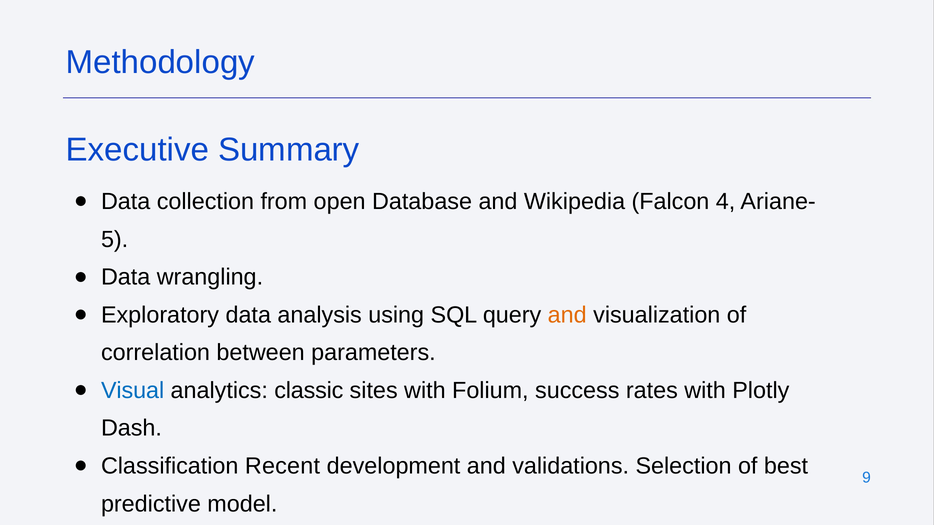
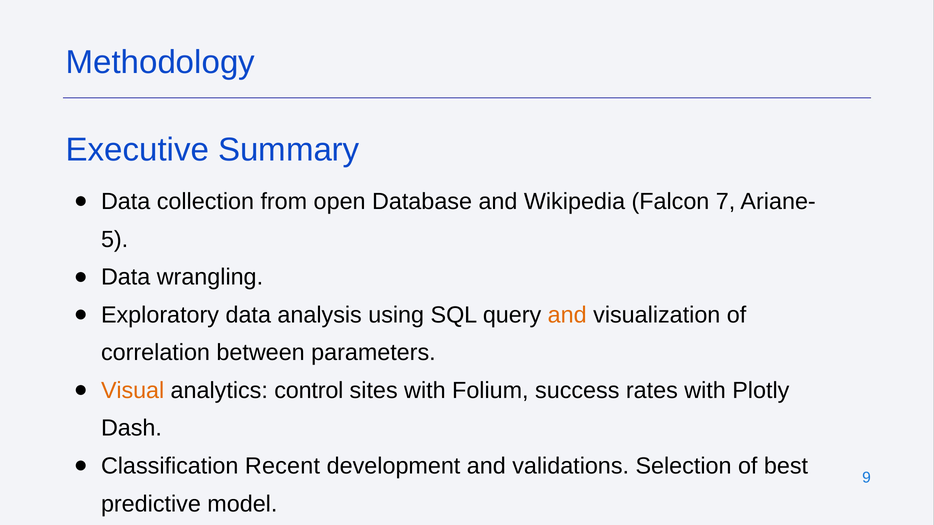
4: 4 -> 7
Visual colour: blue -> orange
classic: classic -> control
